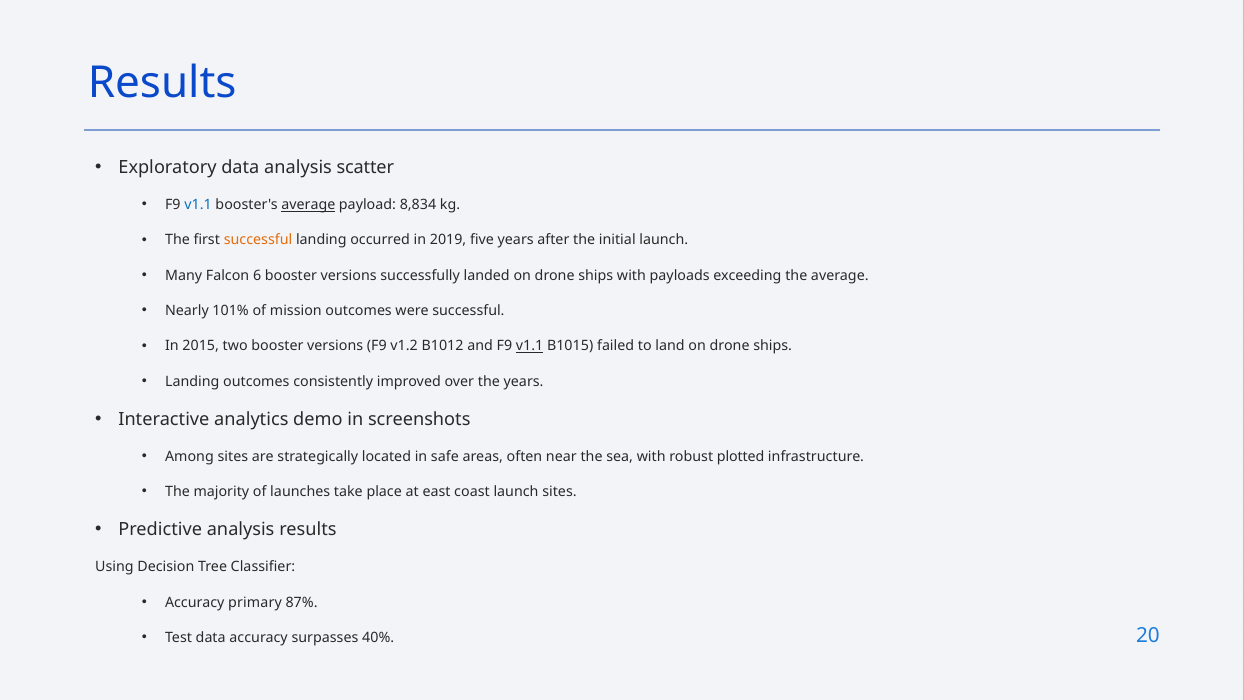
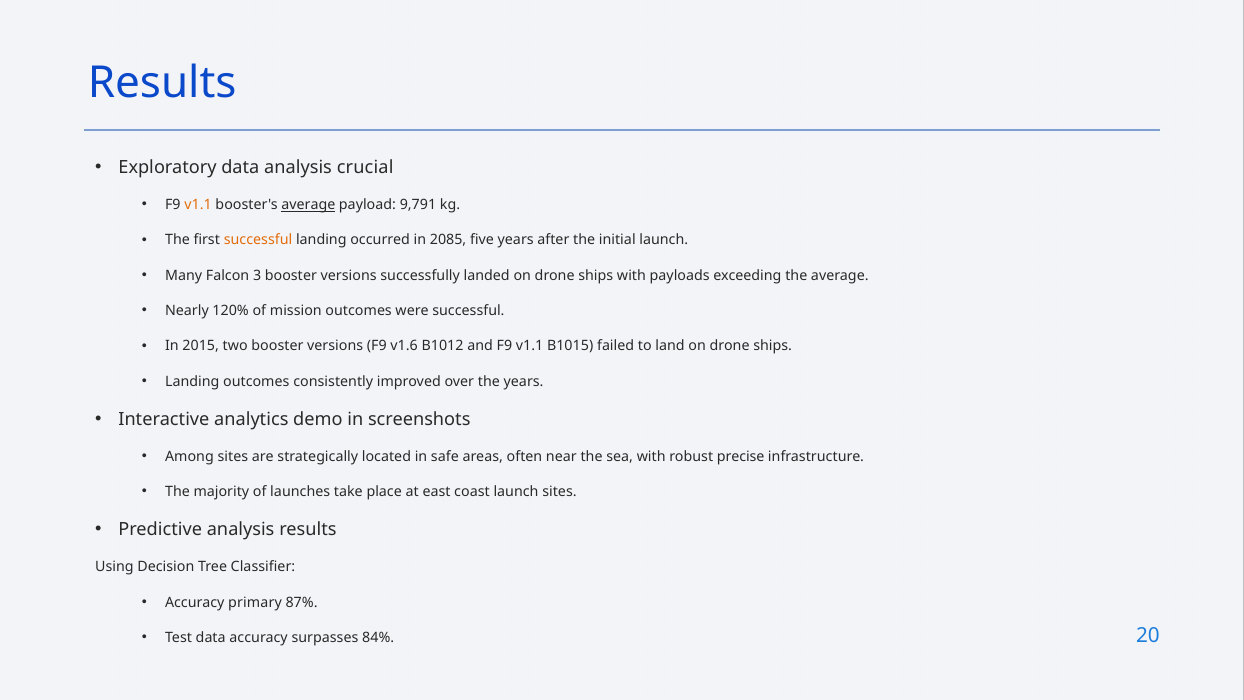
scatter: scatter -> crucial
v1.1 at (198, 205) colour: blue -> orange
8,834: 8,834 -> 9,791
2019: 2019 -> 2085
6: 6 -> 3
101%: 101% -> 120%
v1.2: v1.2 -> v1.6
v1.1 at (530, 346) underline: present -> none
plotted: plotted -> precise
40%: 40% -> 84%
